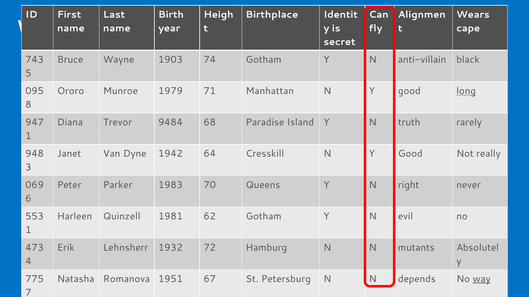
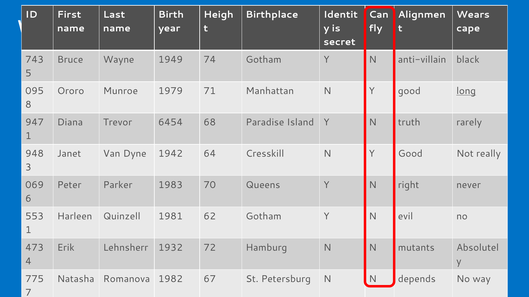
1903: 1903 -> 1949
9484: 9484 -> 6454
1951: 1951 -> 1982
way underline: present -> none
